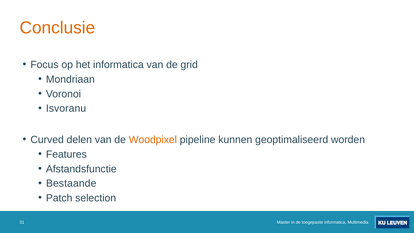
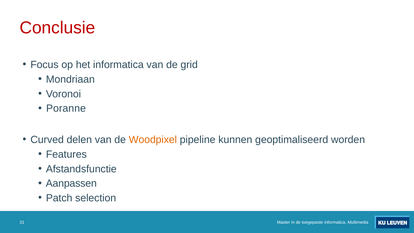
Conclusie colour: orange -> red
Isvoranu: Isvoranu -> Poranne
Bestaande: Bestaande -> Aanpassen
